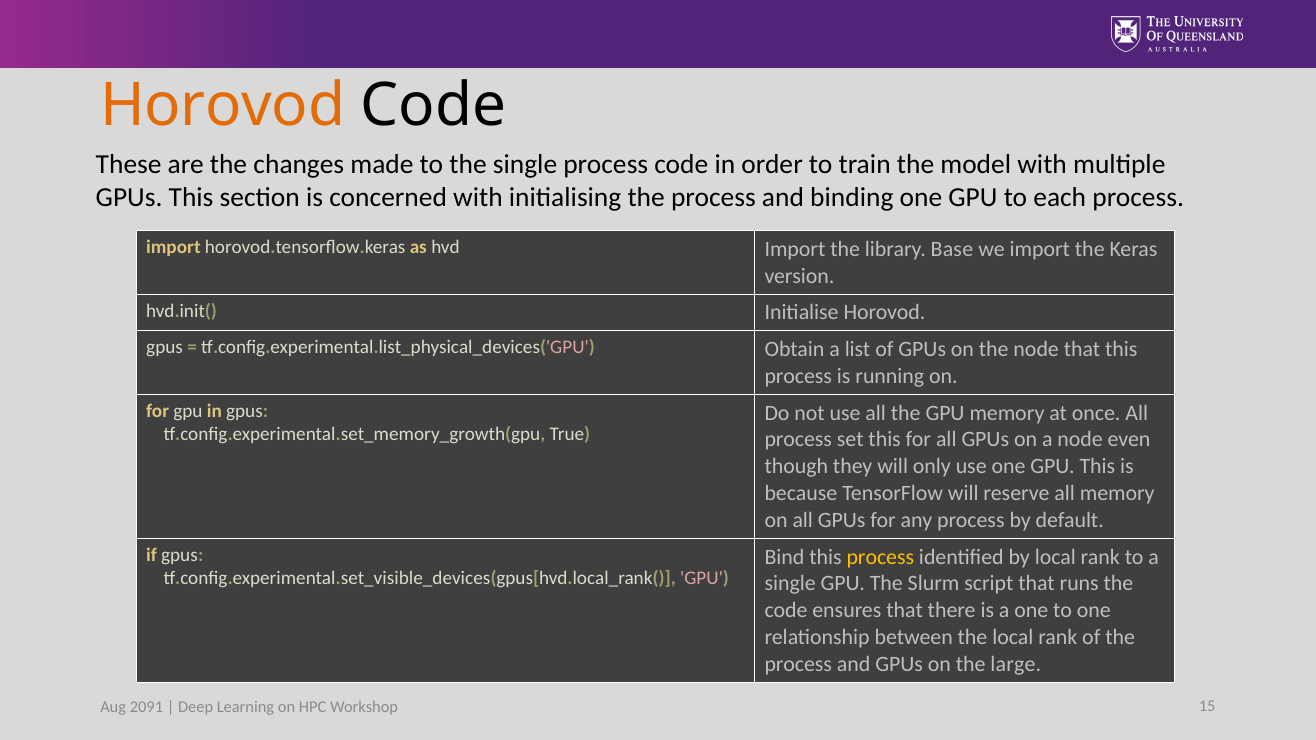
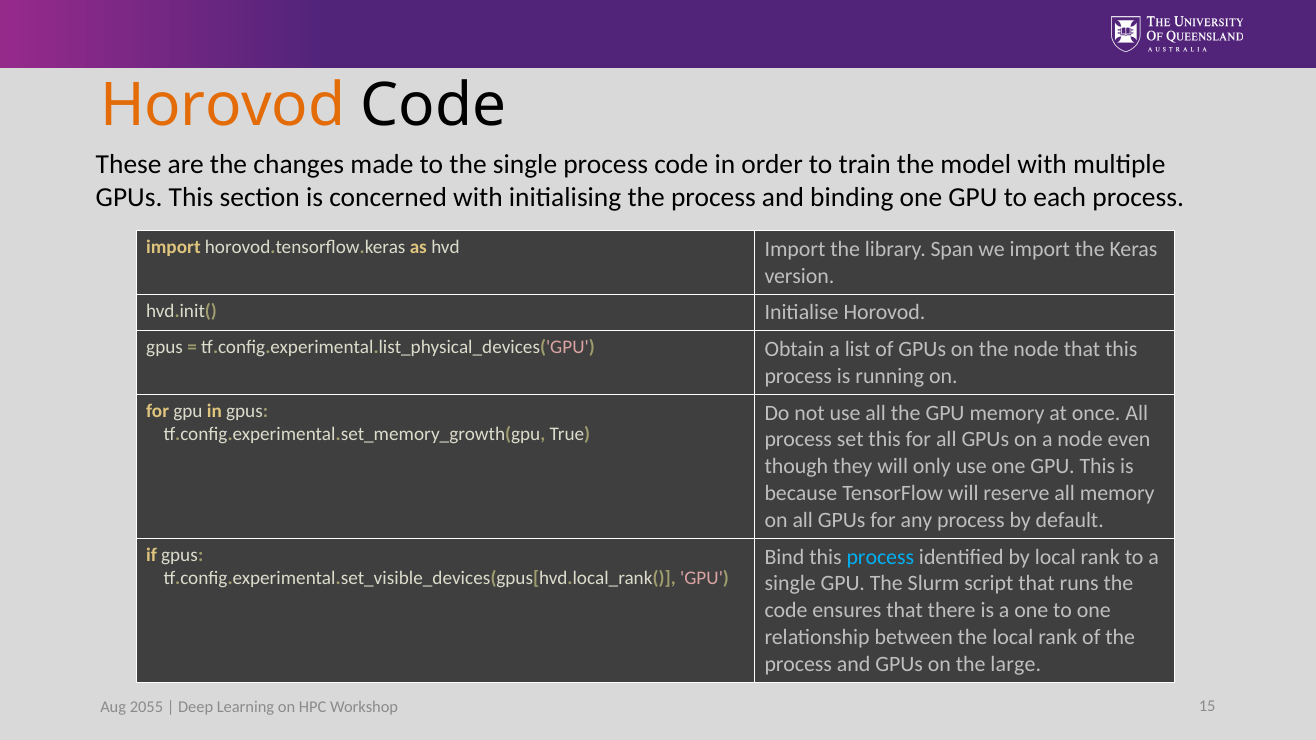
Base: Base -> Span
process at (880, 557) colour: yellow -> light blue
2091: 2091 -> 2055
